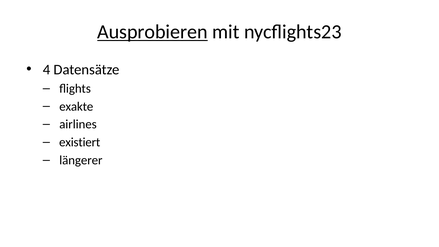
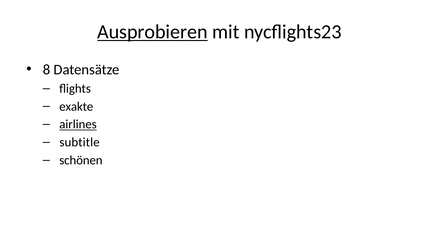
4: 4 -> 8
airlines underline: none -> present
existiert: existiert -> subtitle
längerer: längerer -> schönen
